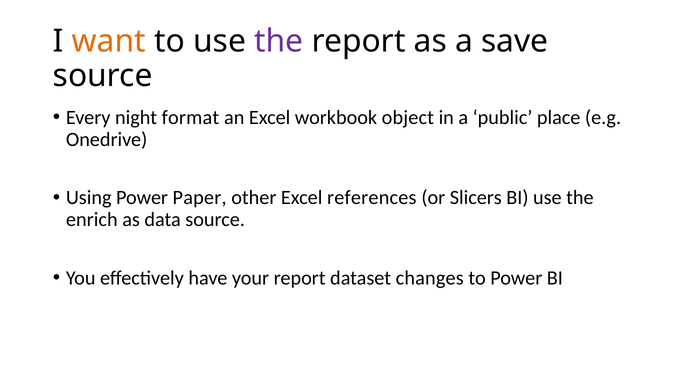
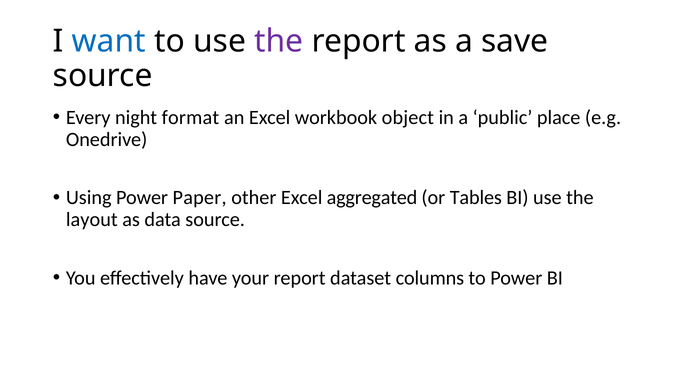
want colour: orange -> blue
references: references -> aggregated
Slicers: Slicers -> Tables
enrich: enrich -> layout
changes: changes -> columns
